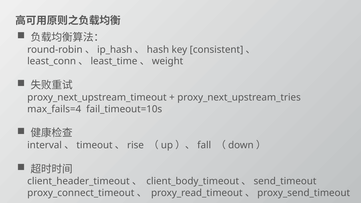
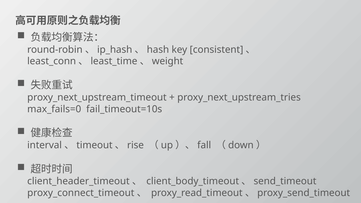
max_fails=4: max_fails=4 -> max_fails=0
